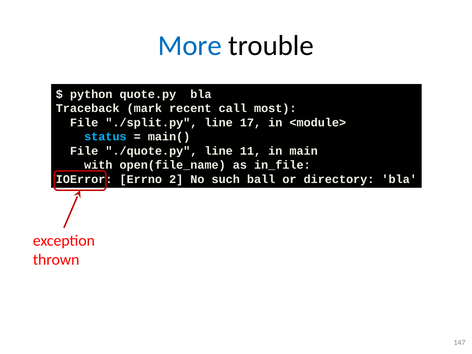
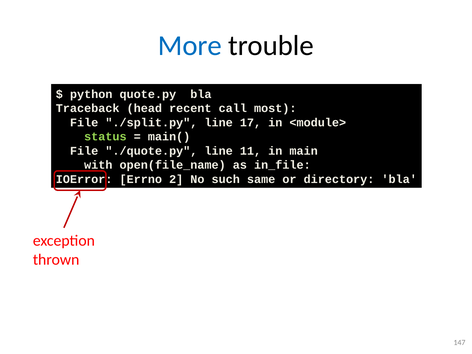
mark: mark -> head
status colour: light blue -> light green
ball: ball -> same
